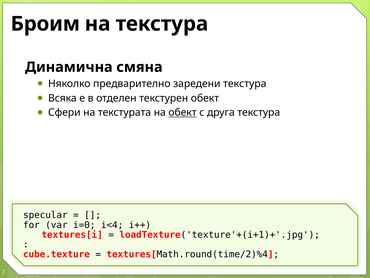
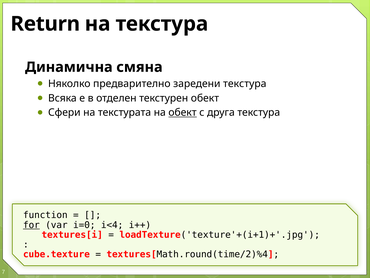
Броим: Броим -> Return
specular: specular -> function
for underline: none -> present
